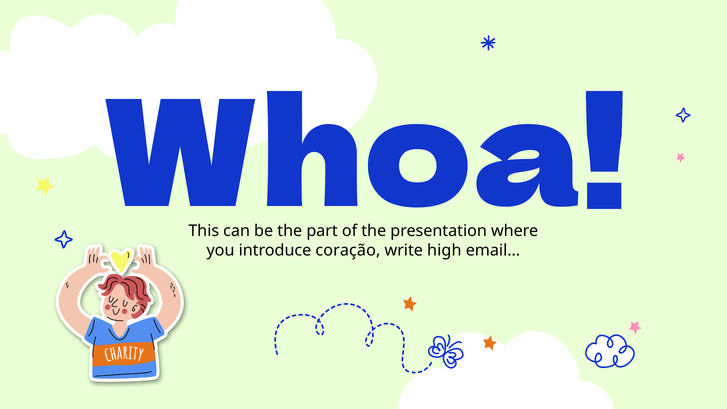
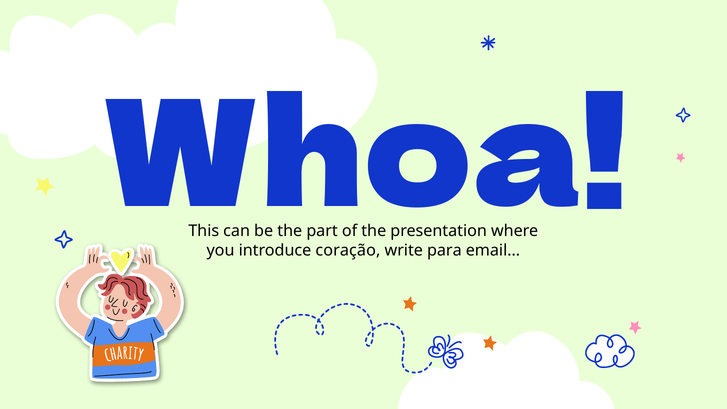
high: high -> para
